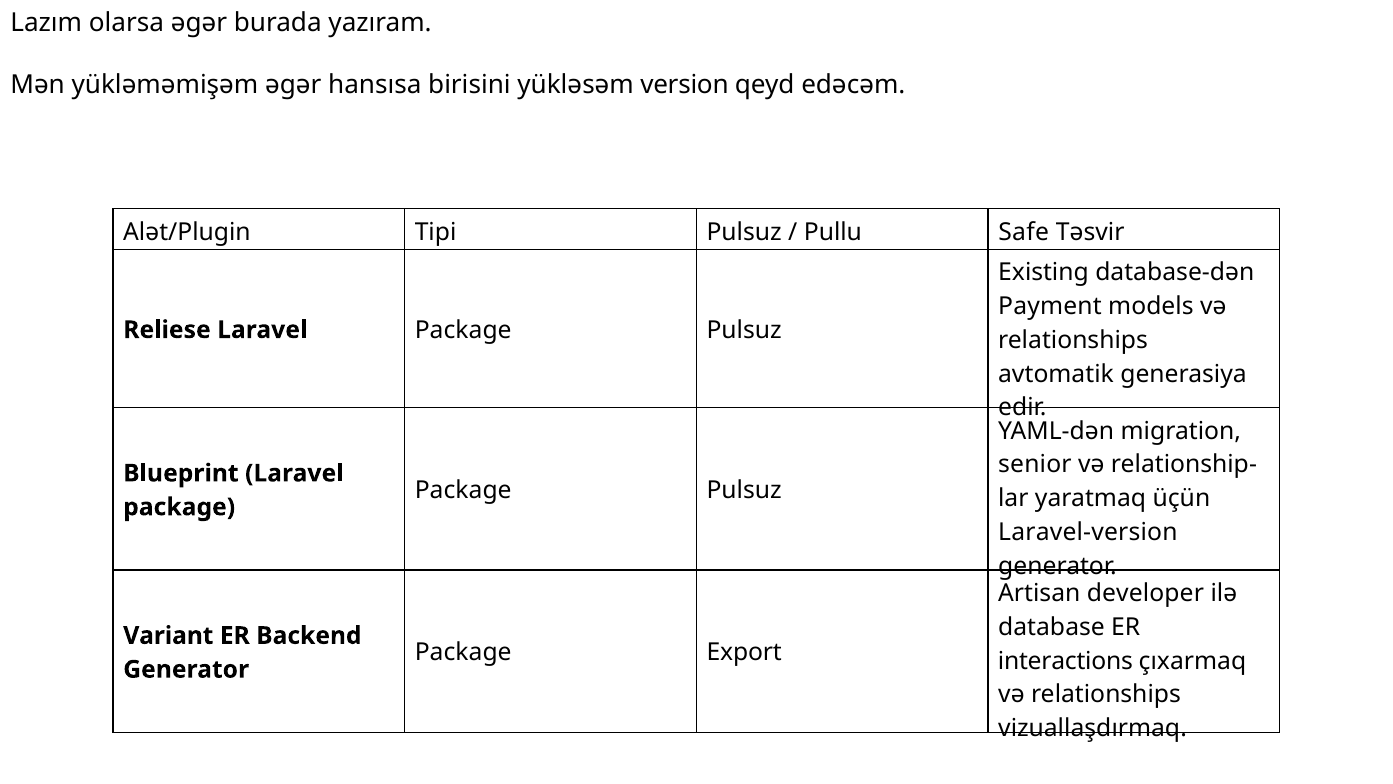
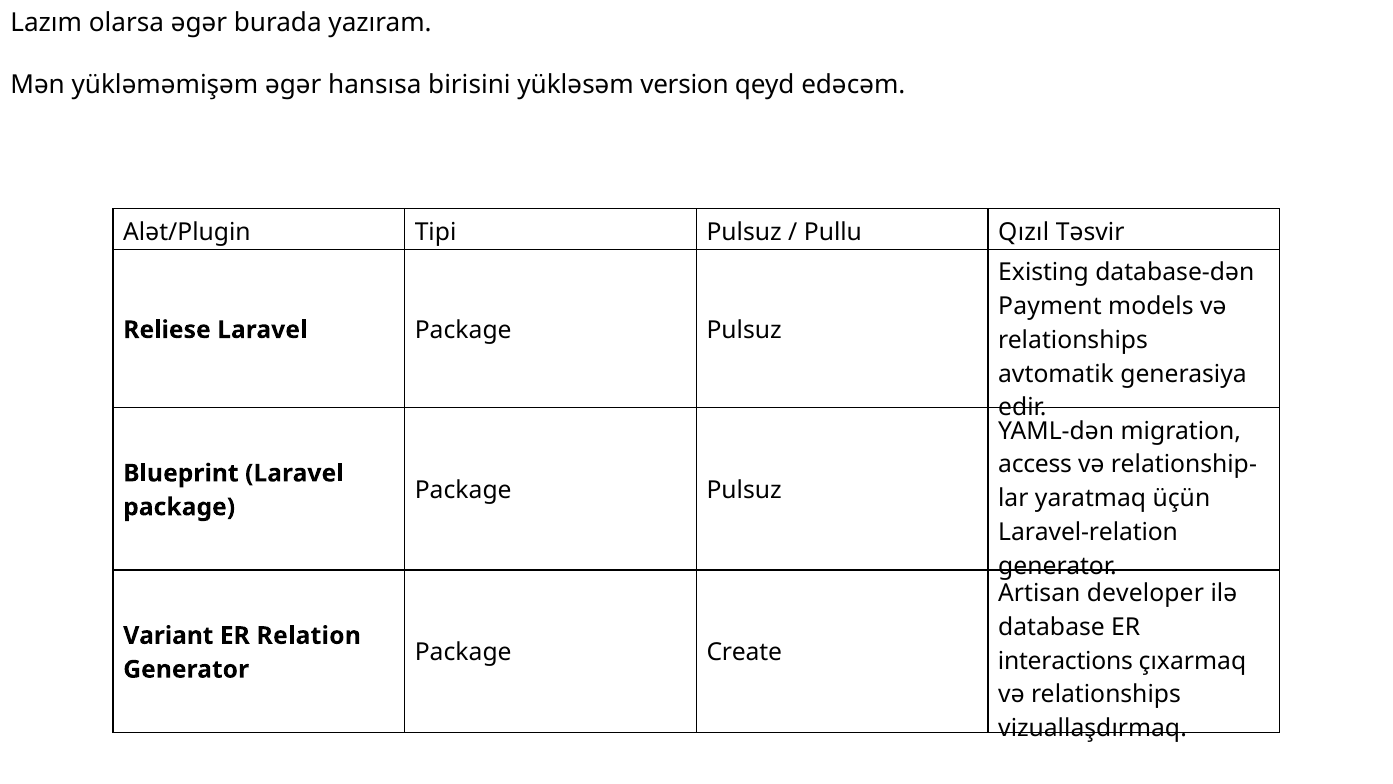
Safe: Safe -> Qızıl
senior: senior -> access
Laravel-version: Laravel-version -> Laravel-relation
Backend: Backend -> Relation
Export: Export -> Create
